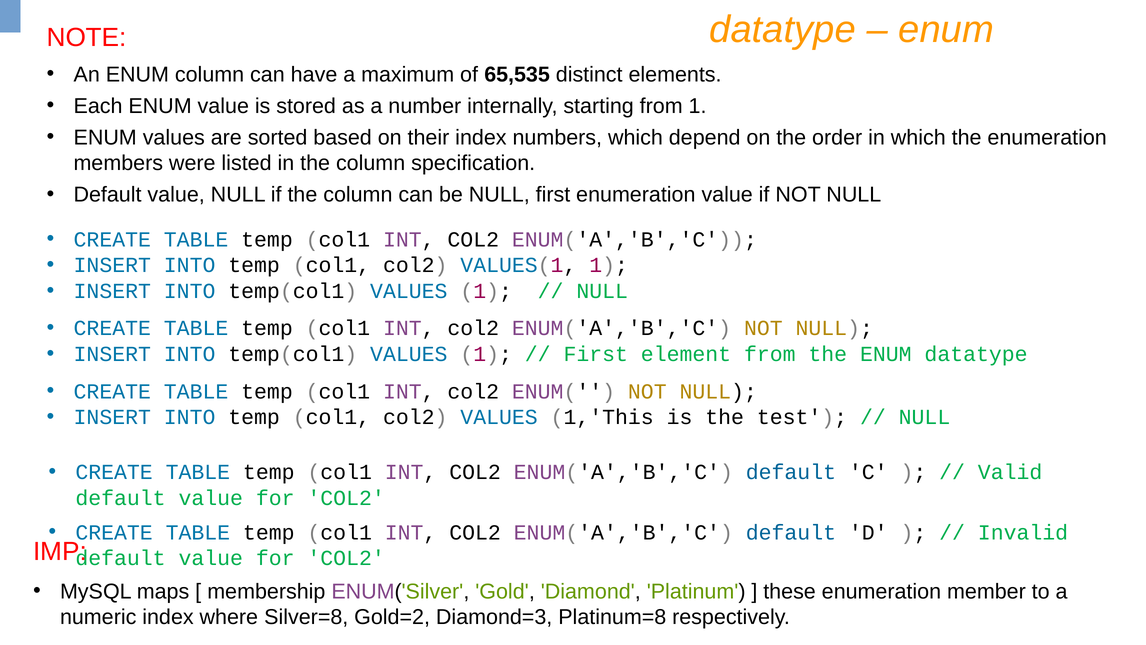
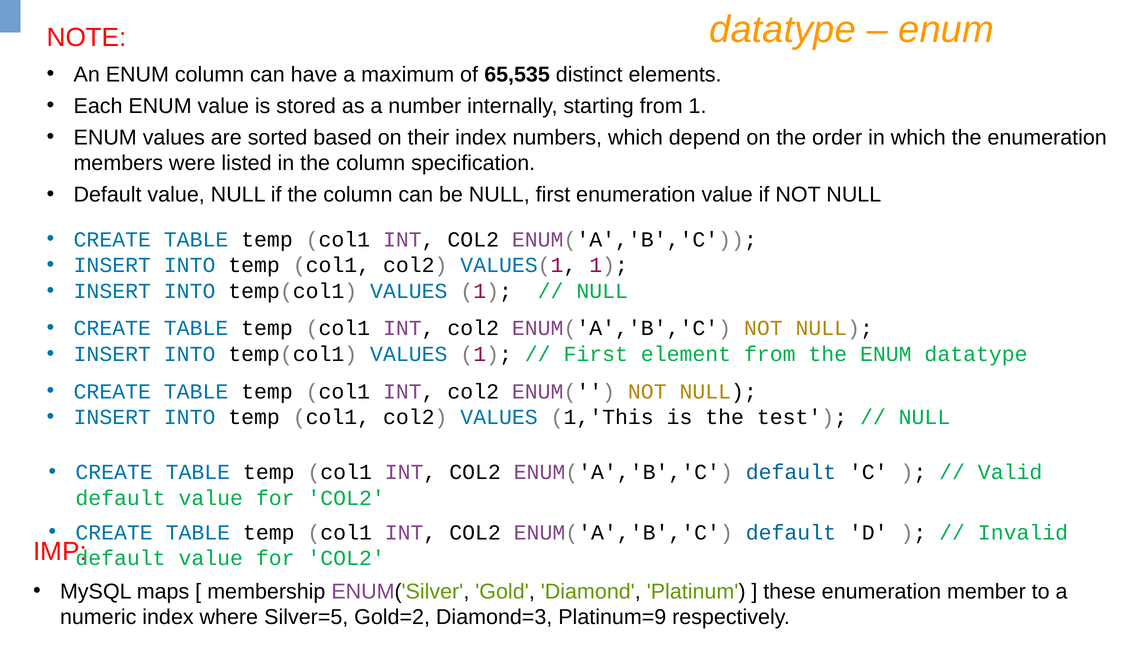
Silver=8: Silver=8 -> Silver=5
Platinum=8: Platinum=8 -> Platinum=9
